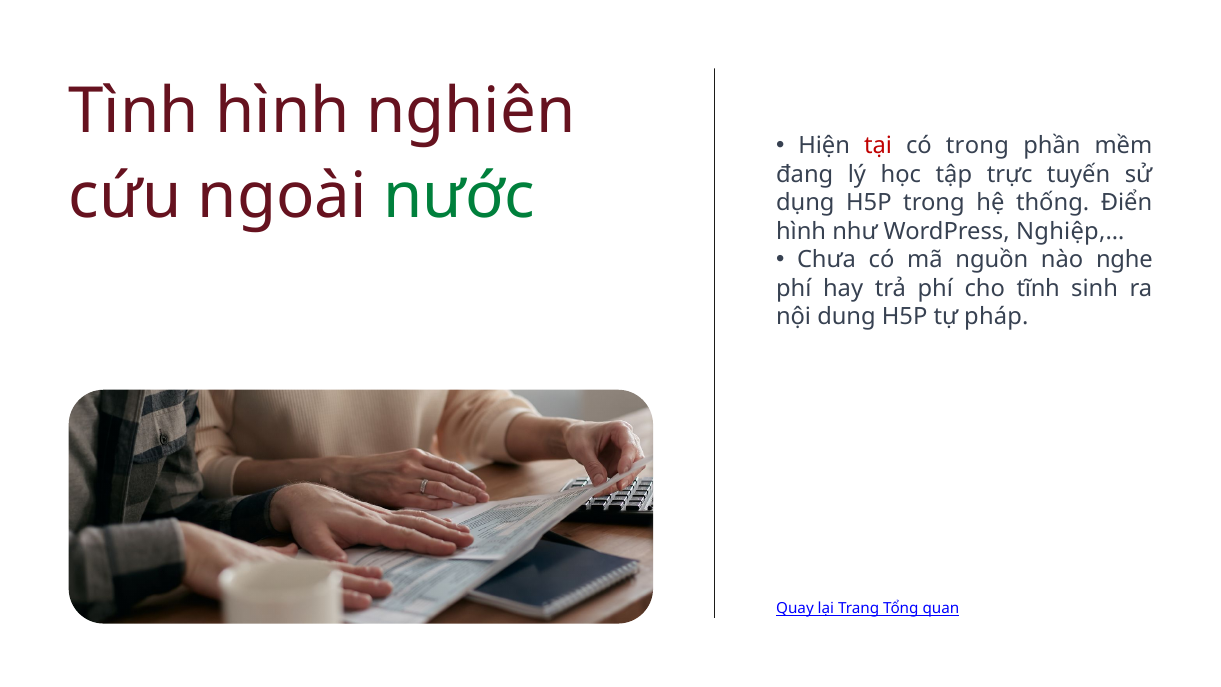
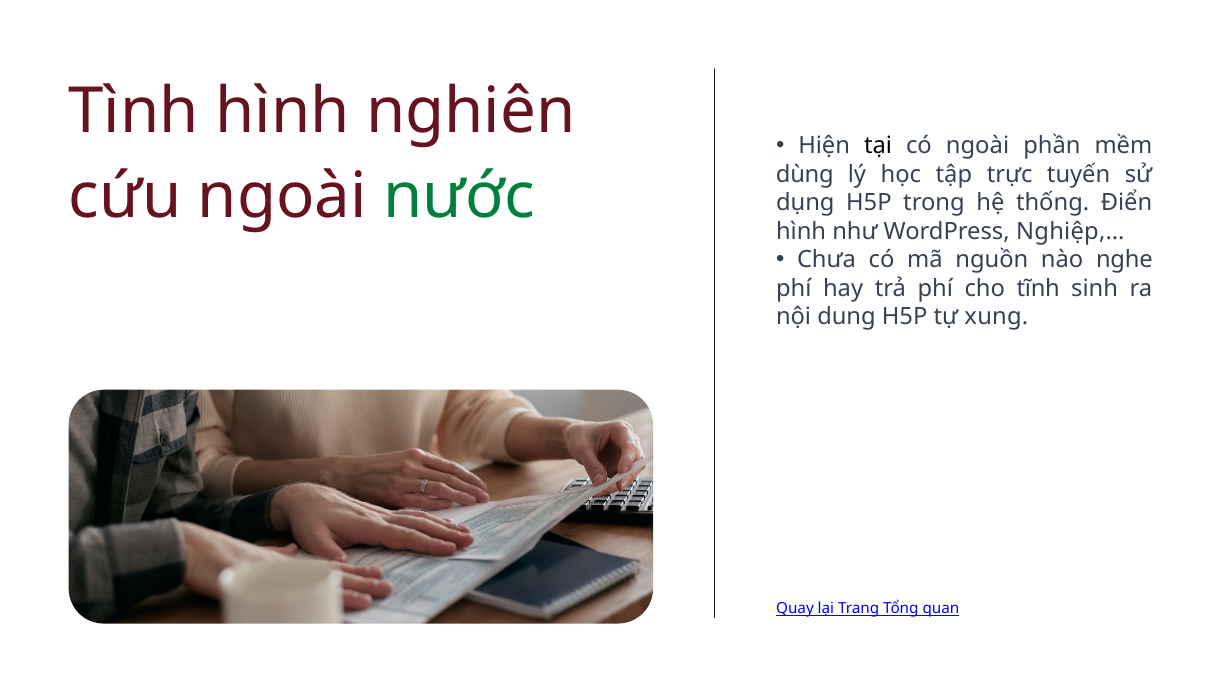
tại colour: red -> black
có trong: trong -> ngoài
đang: đang -> dùng
pháp: pháp -> xung
